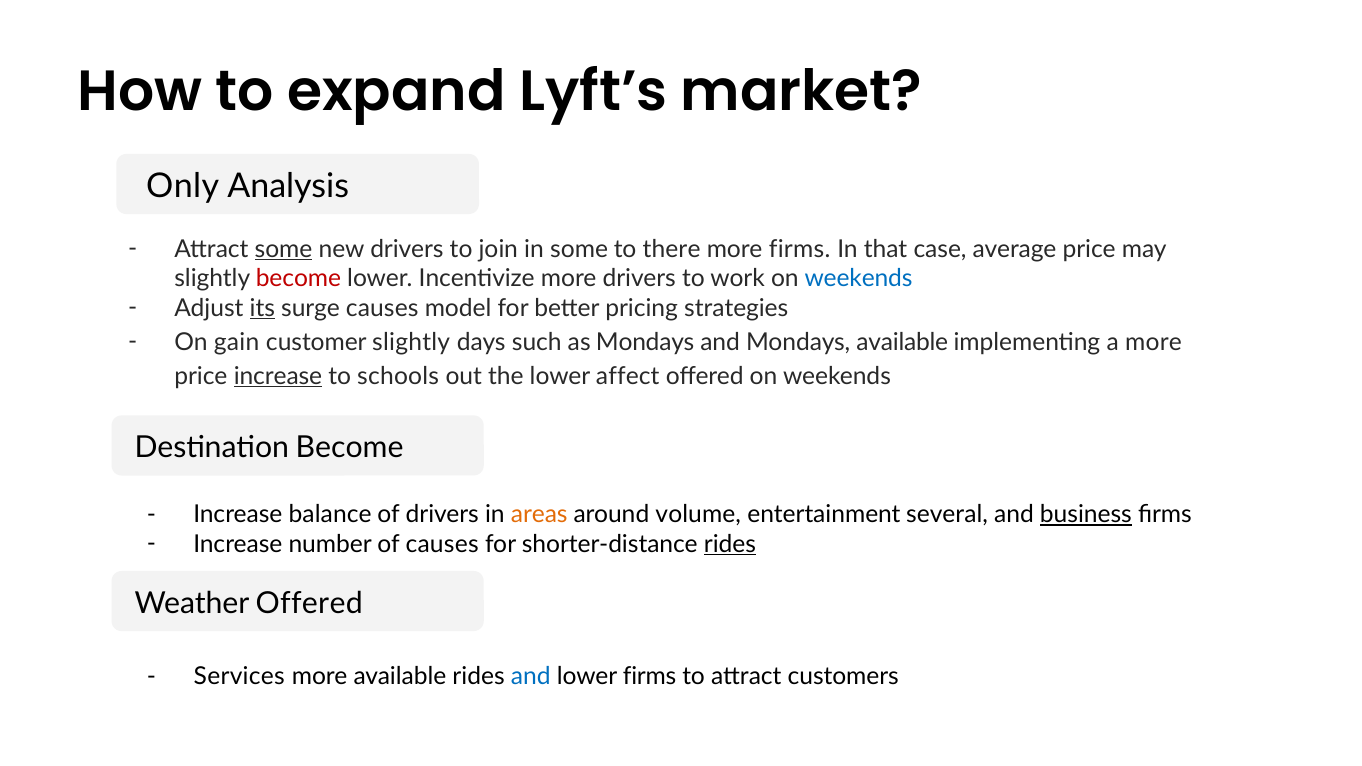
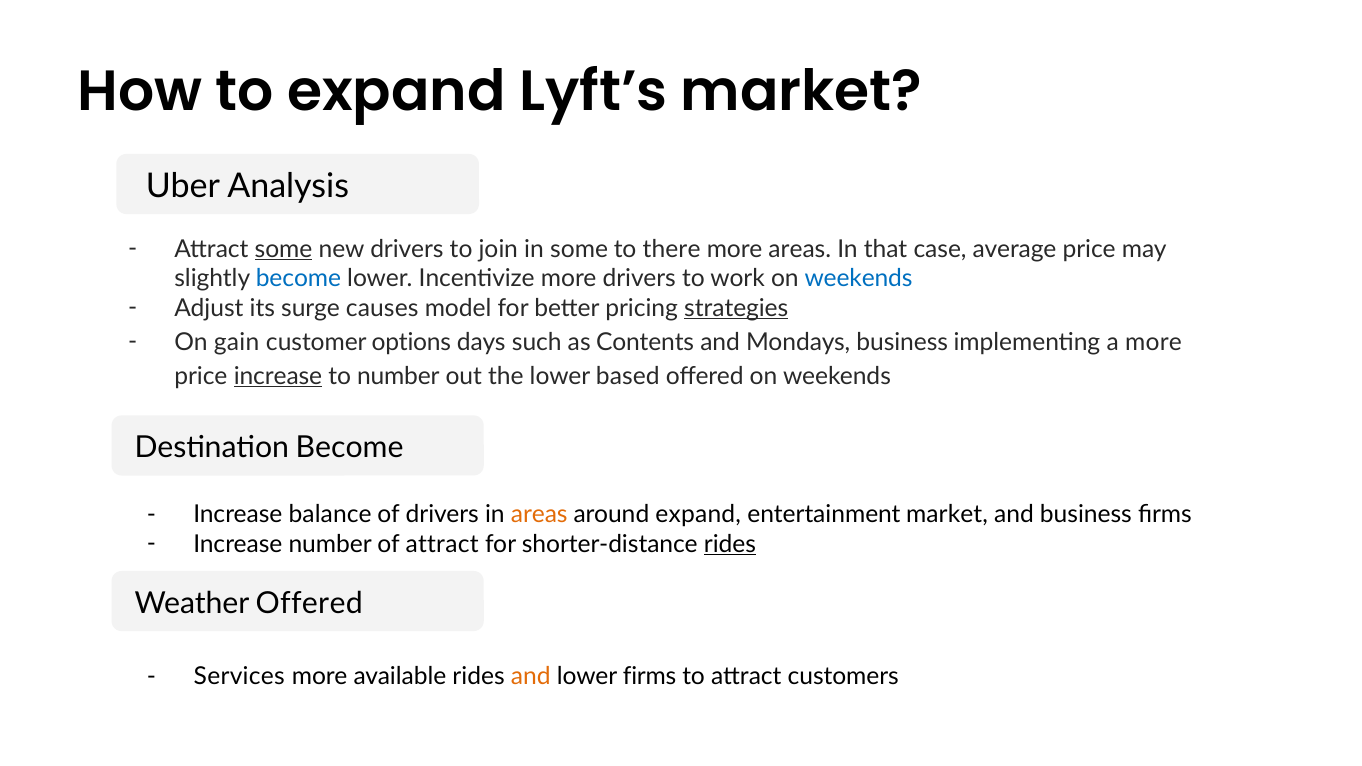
Only: Only -> Uber
more firms: firms -> areas
become at (298, 279) colour: red -> blue
its underline: present -> none
strategies underline: none -> present
customer slightly: slightly -> options
as Mondays: Mondays -> Contents
Mondays available: available -> business
to schools: schools -> number
affect: affect -> based
around volume: volume -> expand
entertainment several: several -> market
business at (1086, 515) underline: present -> none
of causes: causes -> attract
and at (531, 677) colour: blue -> orange
